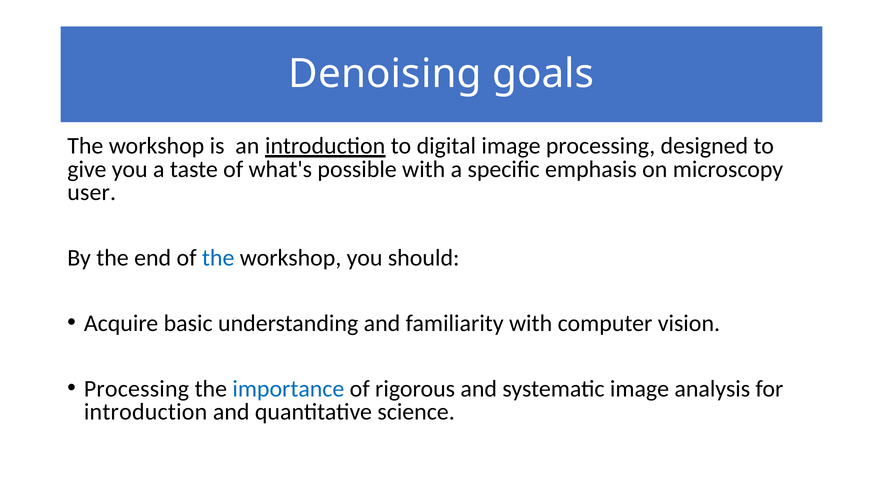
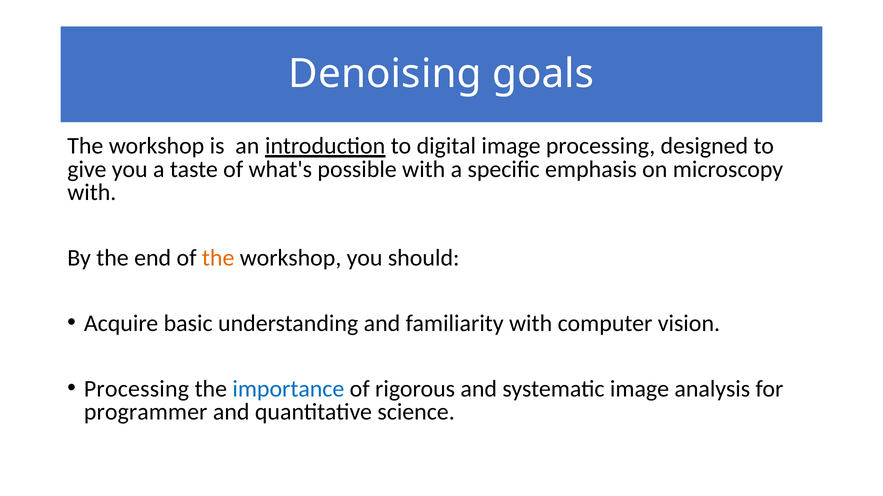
user at (92, 193): user -> with
the at (218, 258) colour: blue -> orange
introduction at (146, 413): introduction -> programmer
